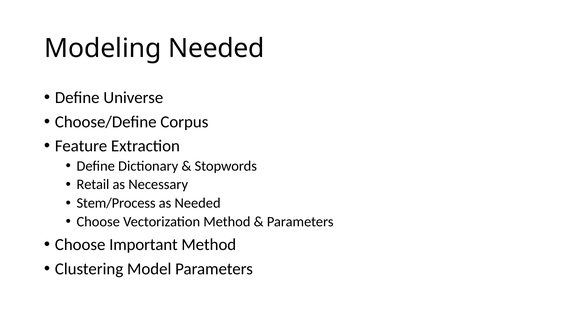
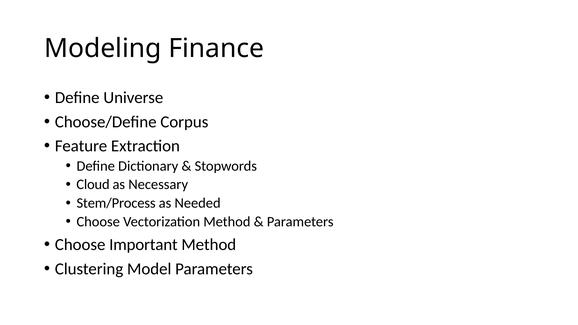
Modeling Needed: Needed -> Finance
Retail: Retail -> Cloud
